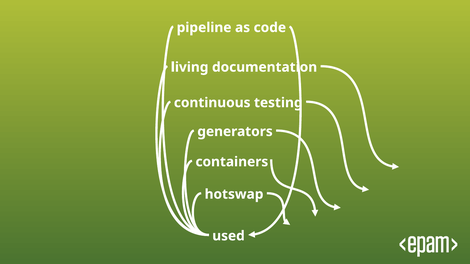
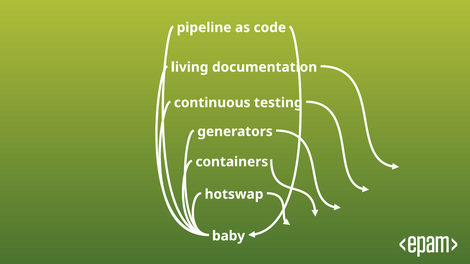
used: used -> baby
